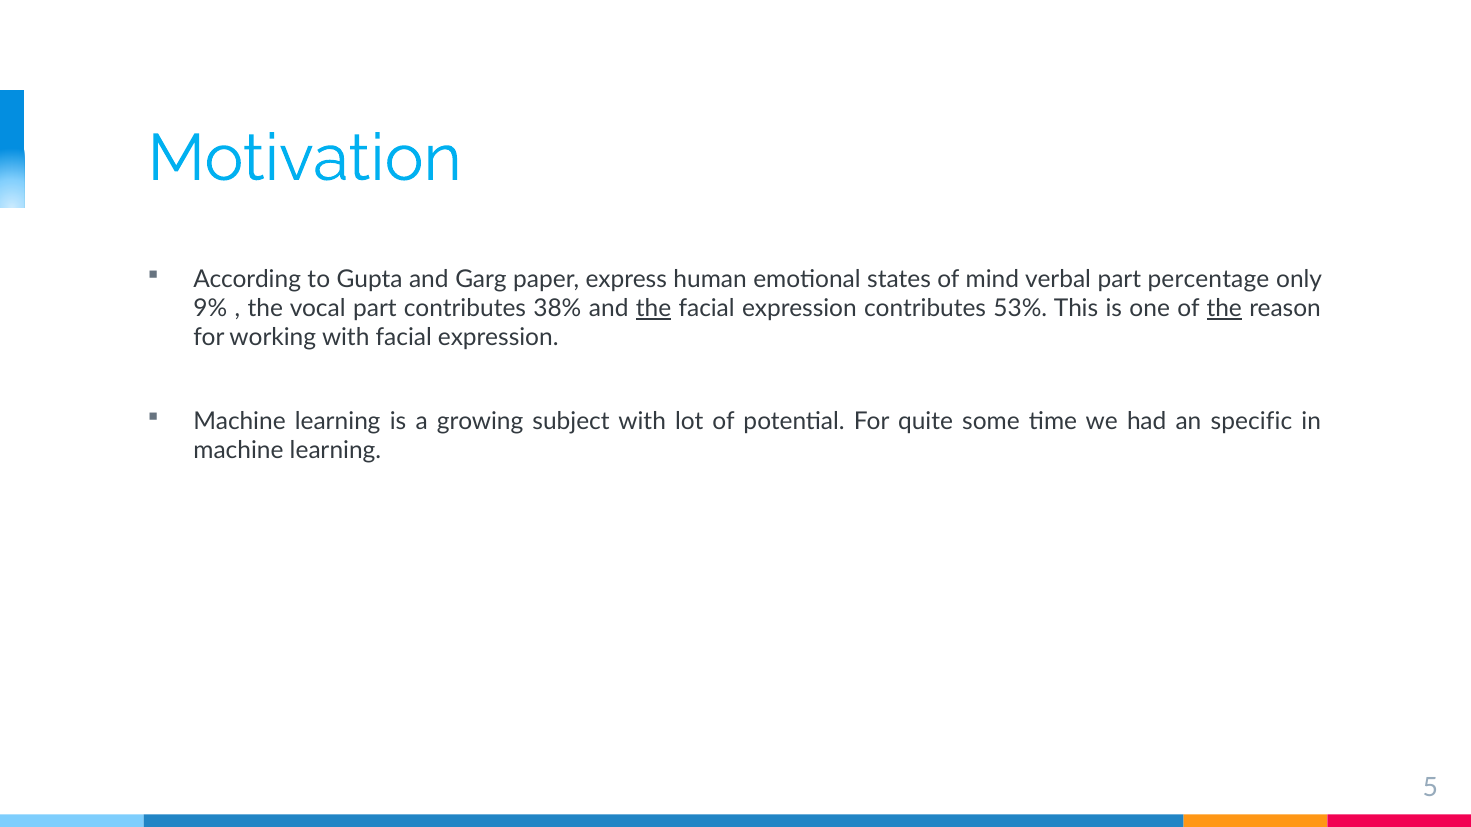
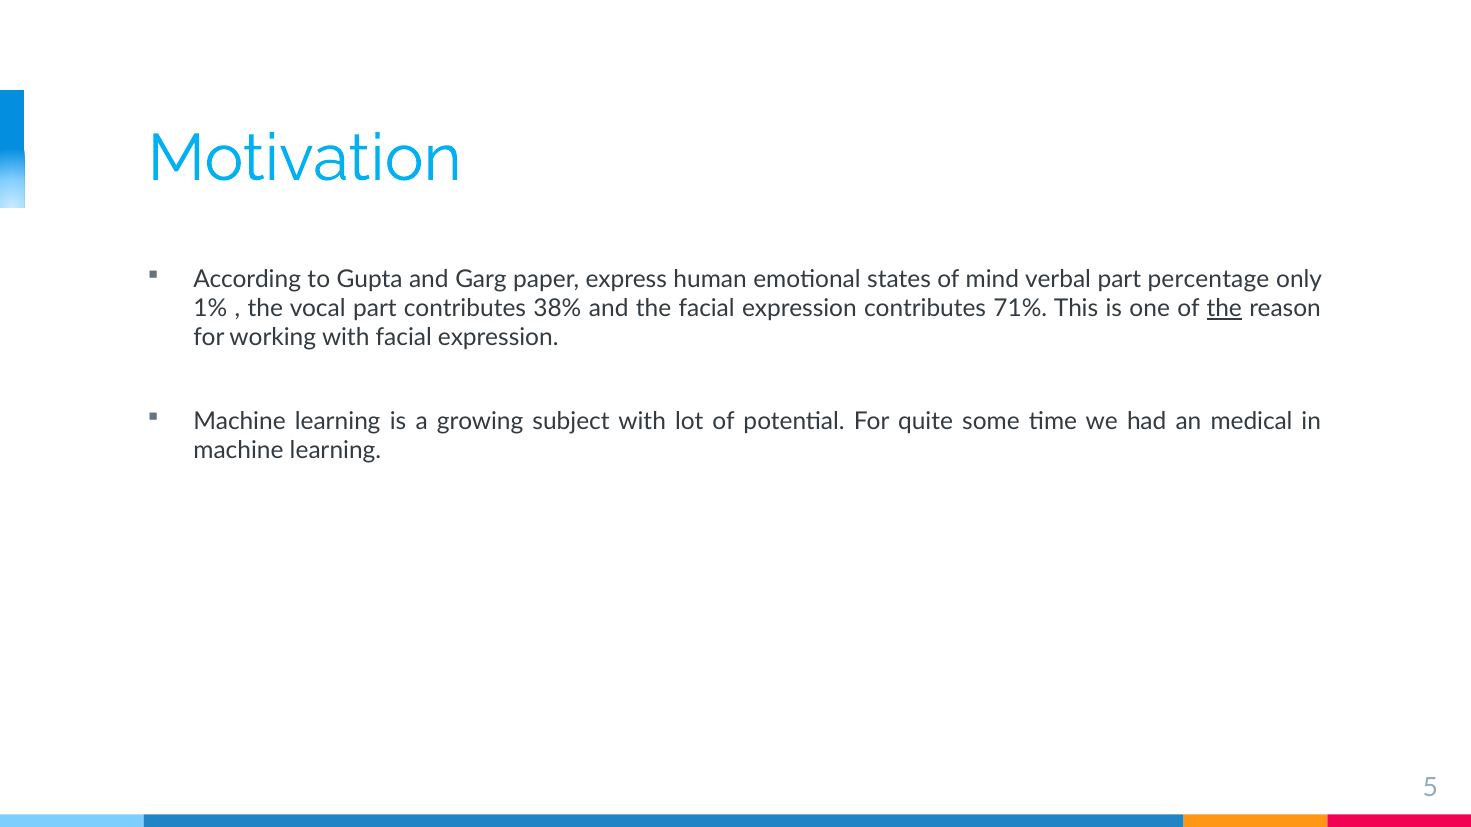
9%: 9% -> 1%
the at (654, 309) underline: present -> none
53%: 53% -> 71%
specific: specific -> medical
